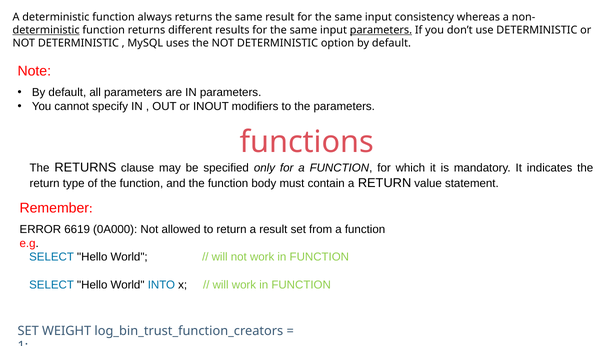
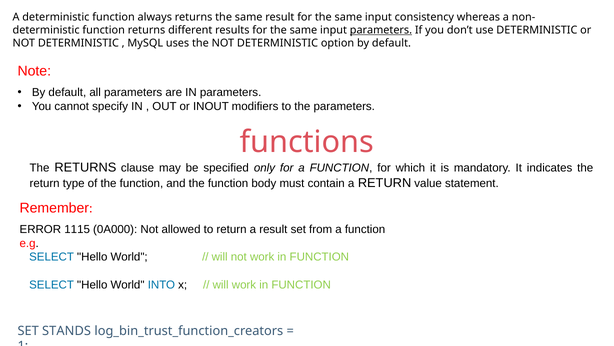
deterministic at (46, 30) underline: present -> none
6619: 6619 -> 1115
WEIGHT: WEIGHT -> STANDS
